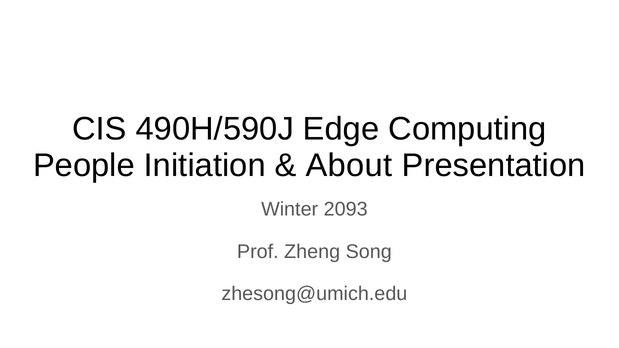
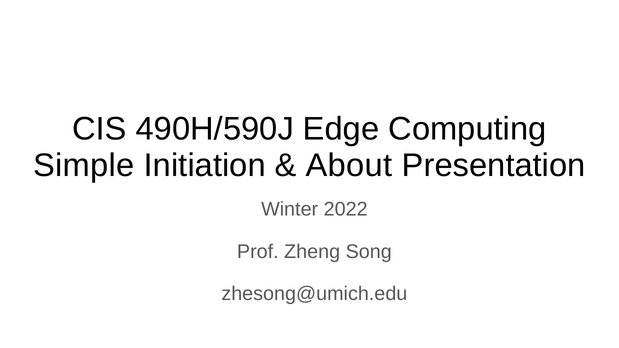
People: People -> Simple
2093: 2093 -> 2022
